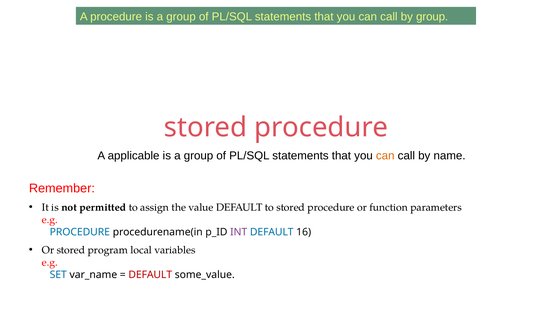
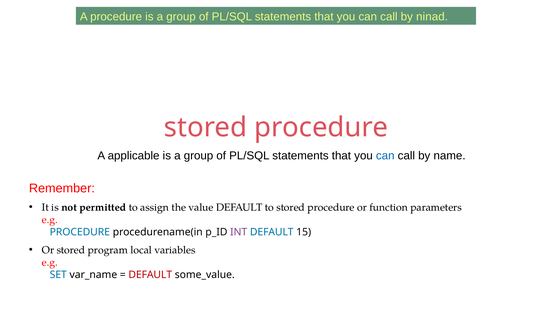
by group: group -> ninad
can at (385, 156) colour: orange -> blue
16: 16 -> 15
